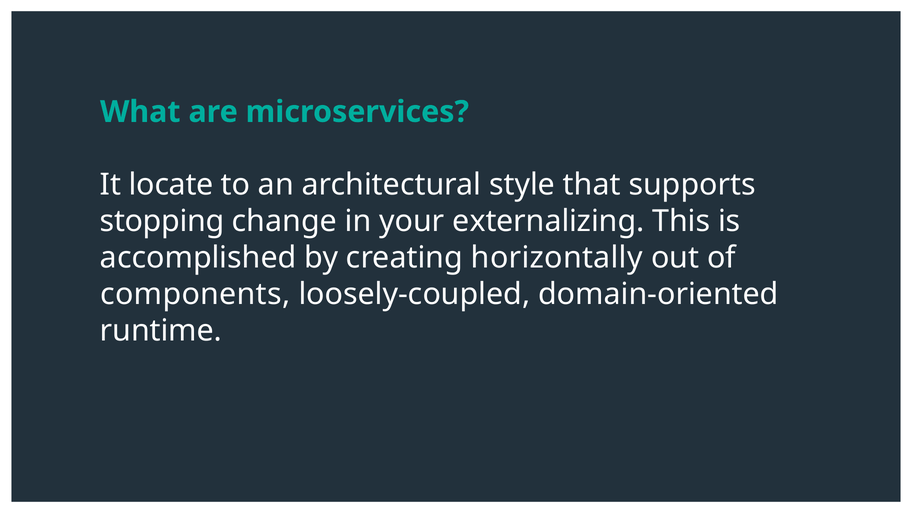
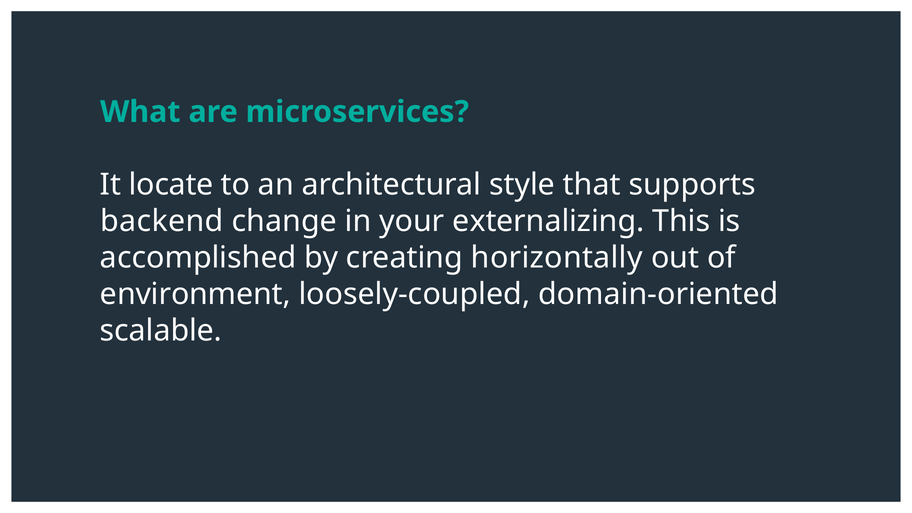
stopping: stopping -> backend
components: components -> environment
runtime: runtime -> scalable
